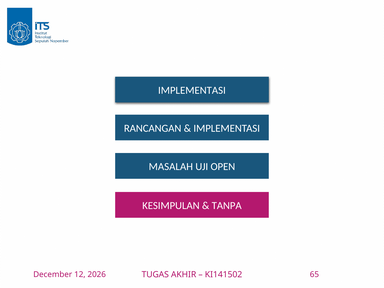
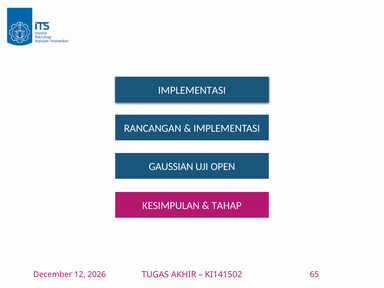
MASALAH: MASALAH -> GAUSSIAN
TANPA: TANPA -> TAHAP
